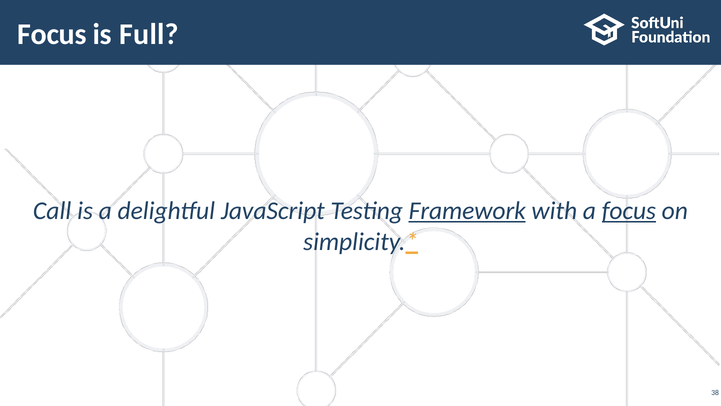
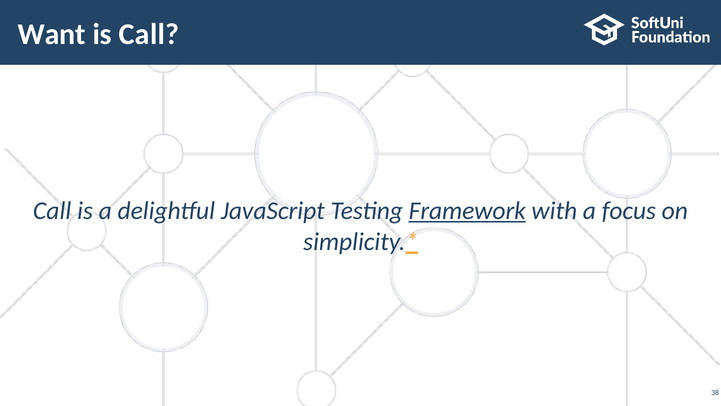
Focus at (52, 34): Focus -> Want
is Full: Full -> Call
focus at (629, 211) underline: present -> none
